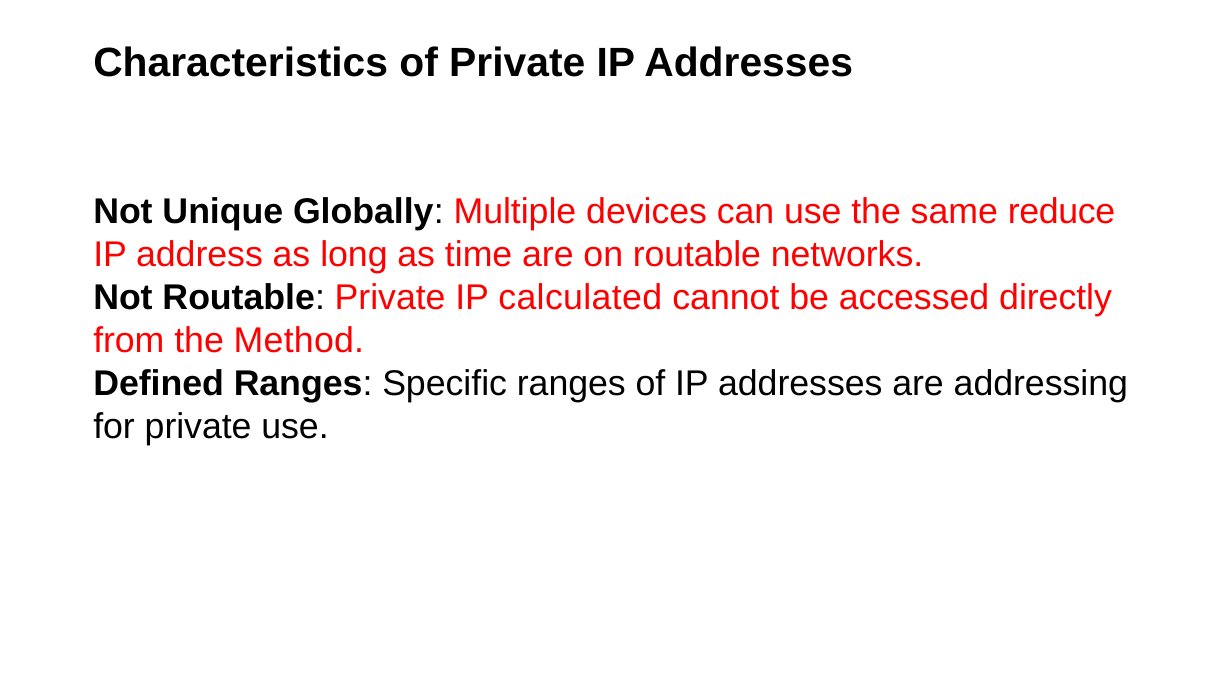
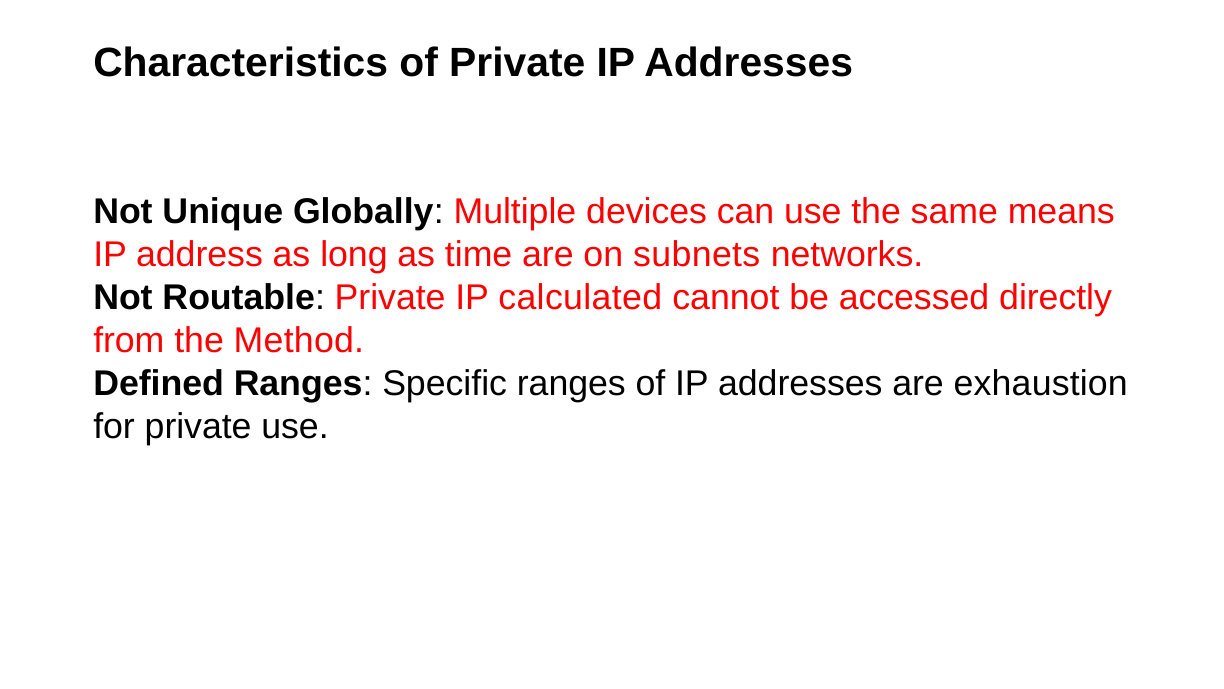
reduce: reduce -> means
on routable: routable -> subnets
addressing: addressing -> exhaustion
